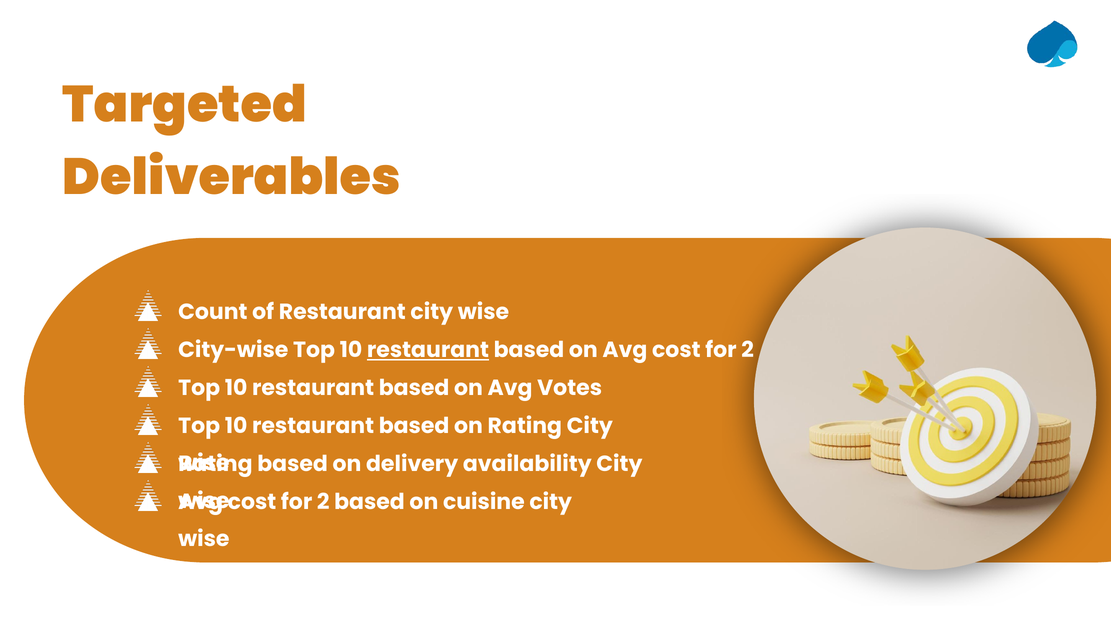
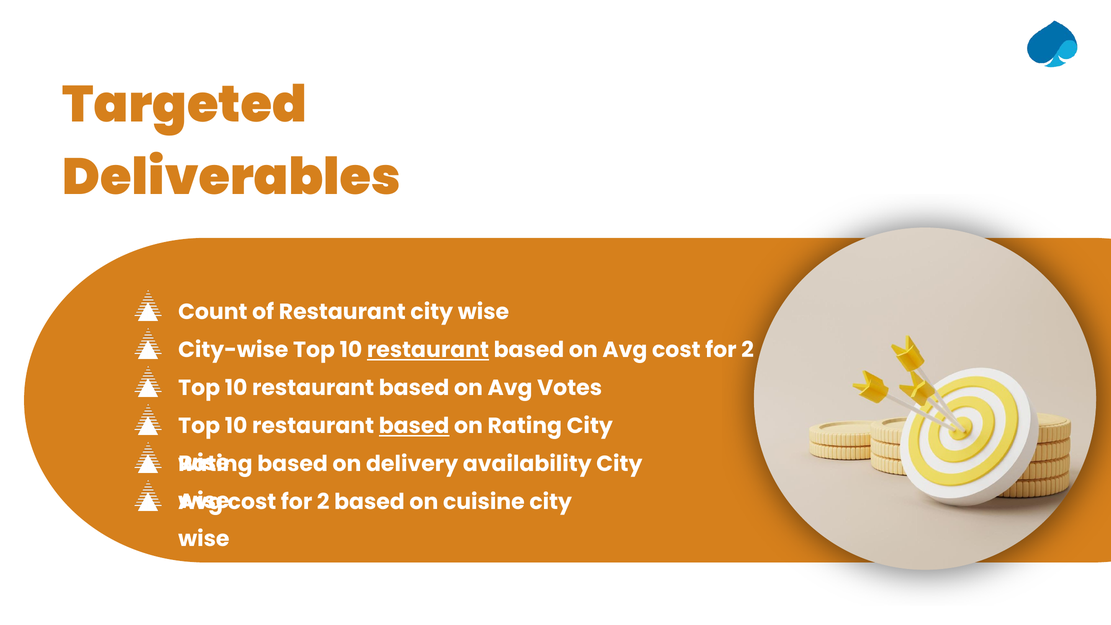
based at (414, 426) underline: none -> present
